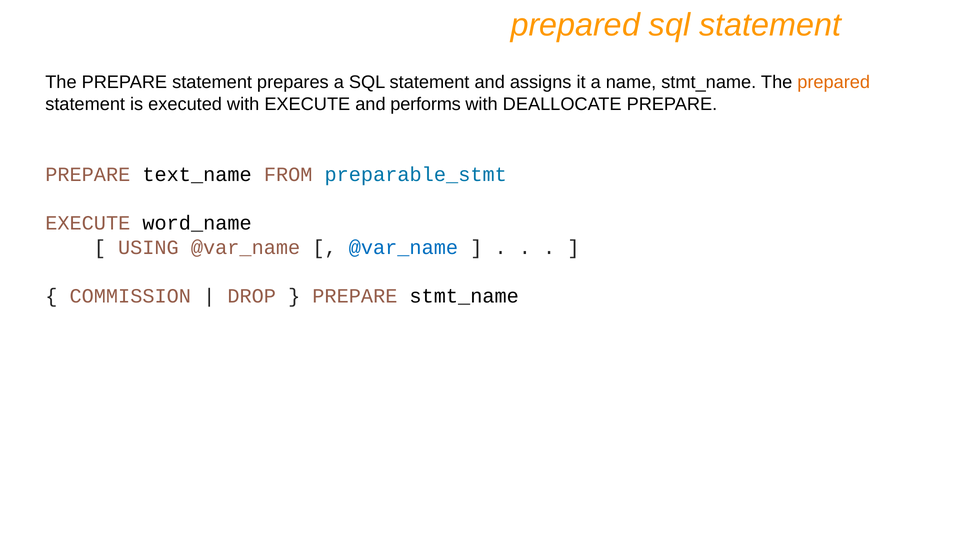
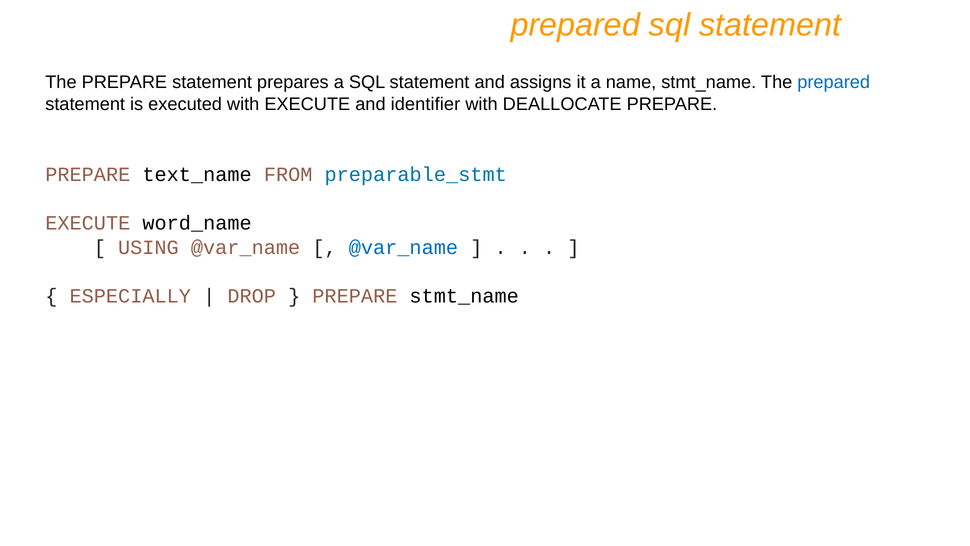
prepared at (834, 82) colour: orange -> blue
performs: performs -> identifier
COMMISSION: COMMISSION -> ESPECIALLY
